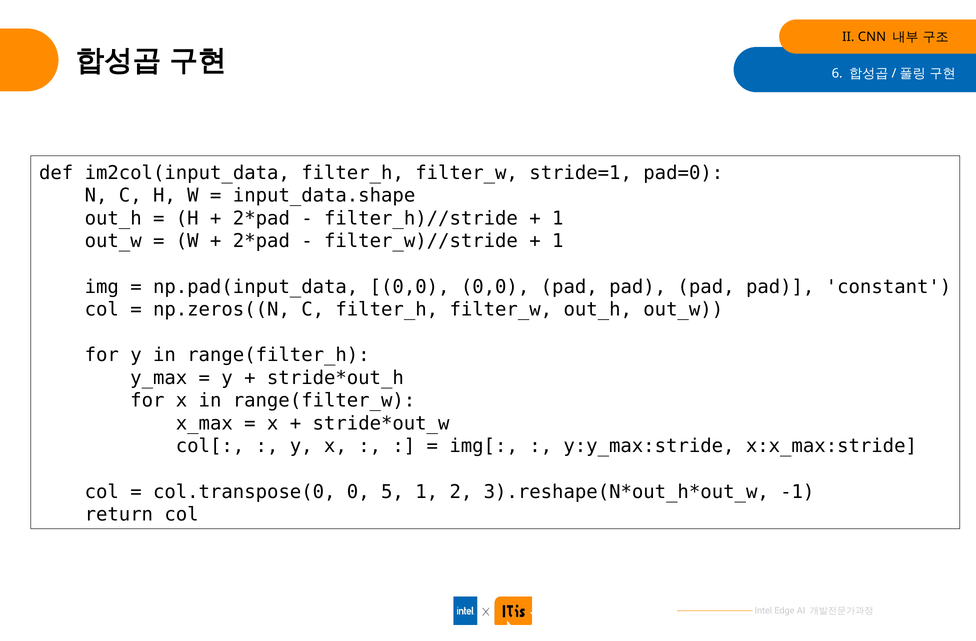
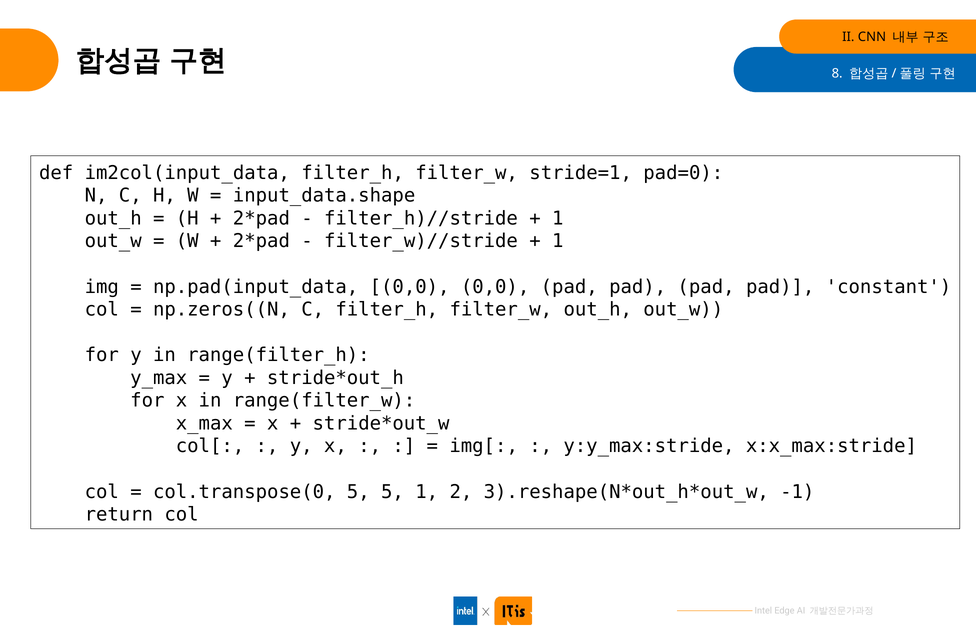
6: 6 -> 8
col.transpose(0 0: 0 -> 5
